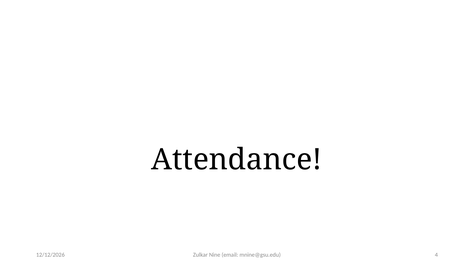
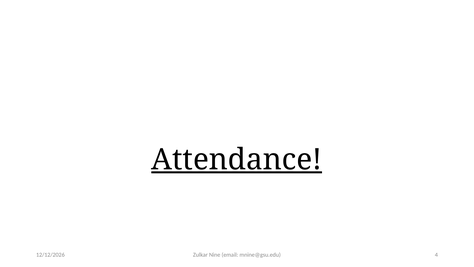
Attendance underline: none -> present
